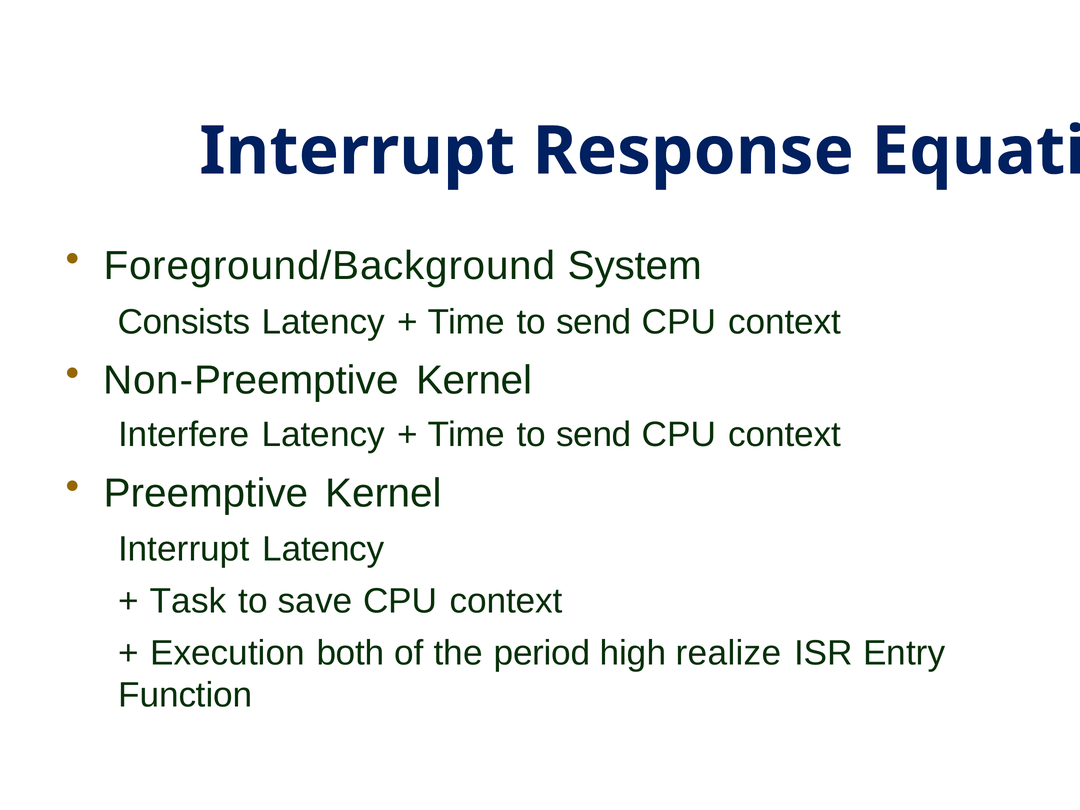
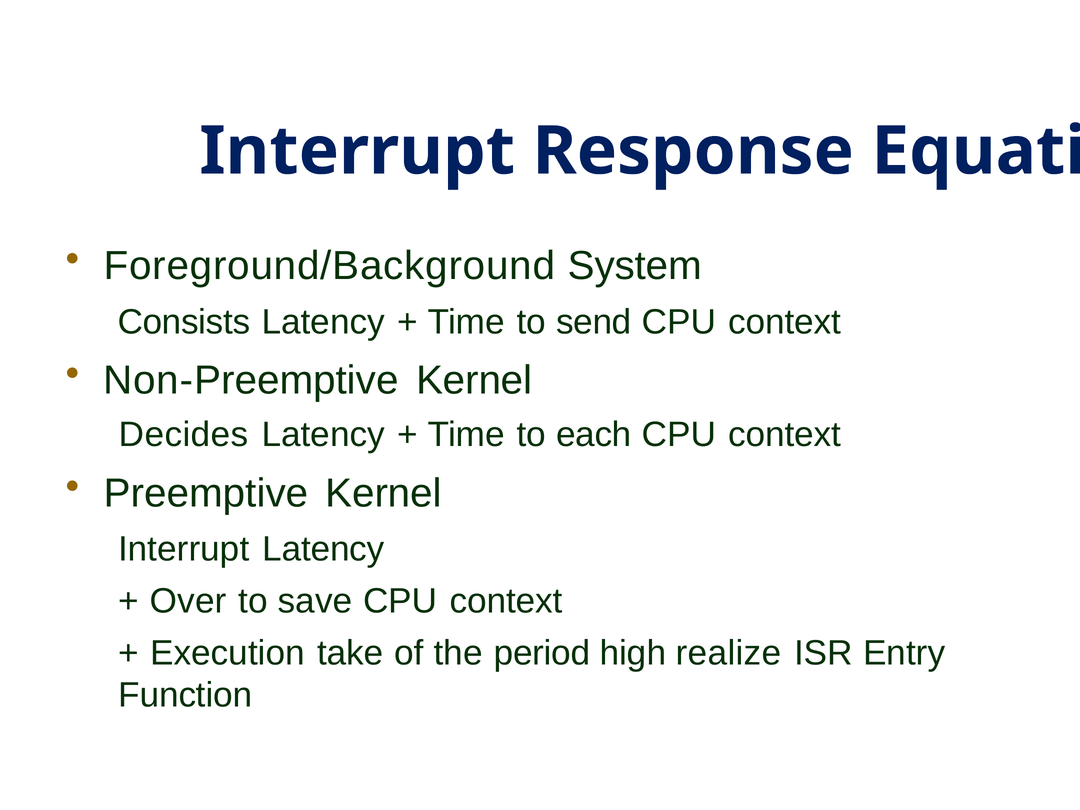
Interfere: Interfere -> Decides
send at (594, 435): send -> each
Task: Task -> Over
both: both -> take
